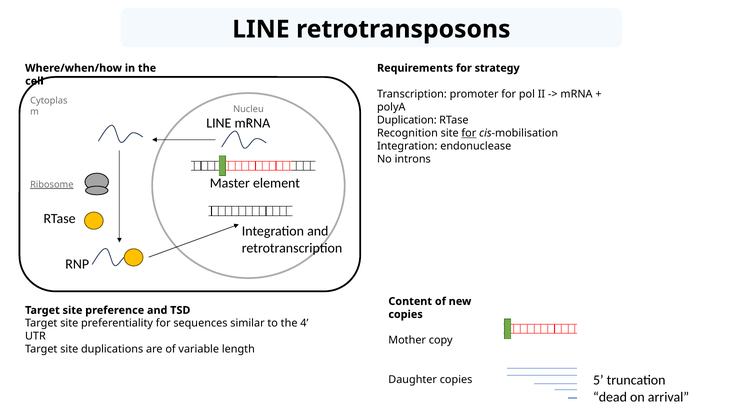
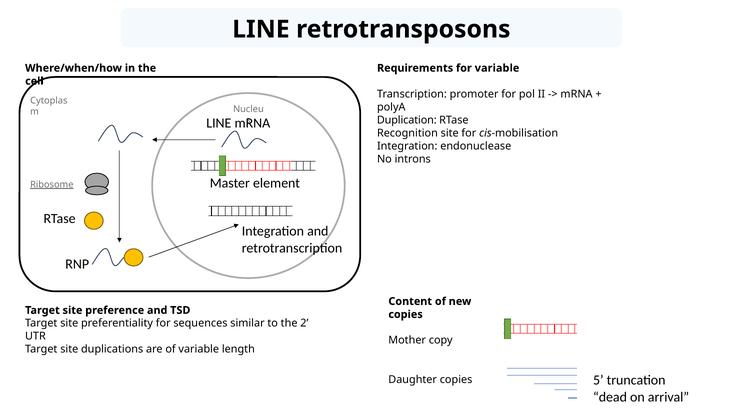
for strategy: strategy -> variable
for at (469, 133) underline: present -> none
4: 4 -> 2
